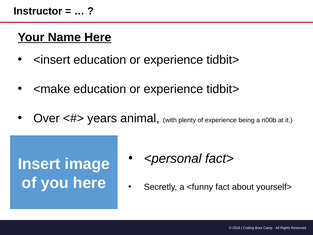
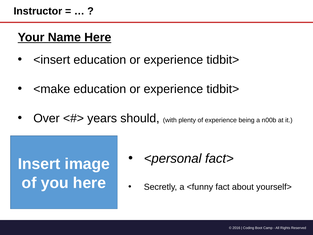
animal: animal -> should
